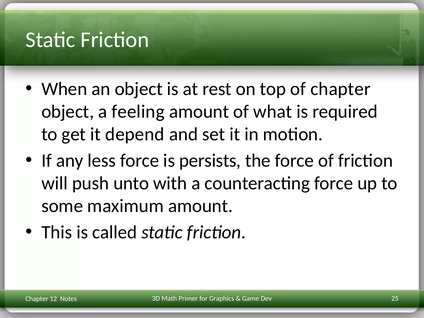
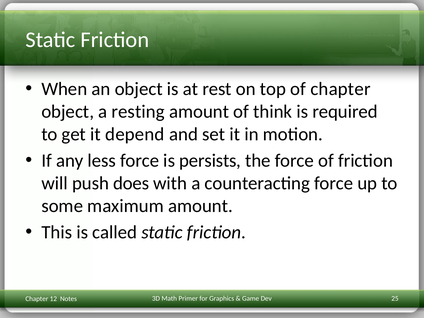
feeling: feeling -> resting
what: what -> think
unto: unto -> does
